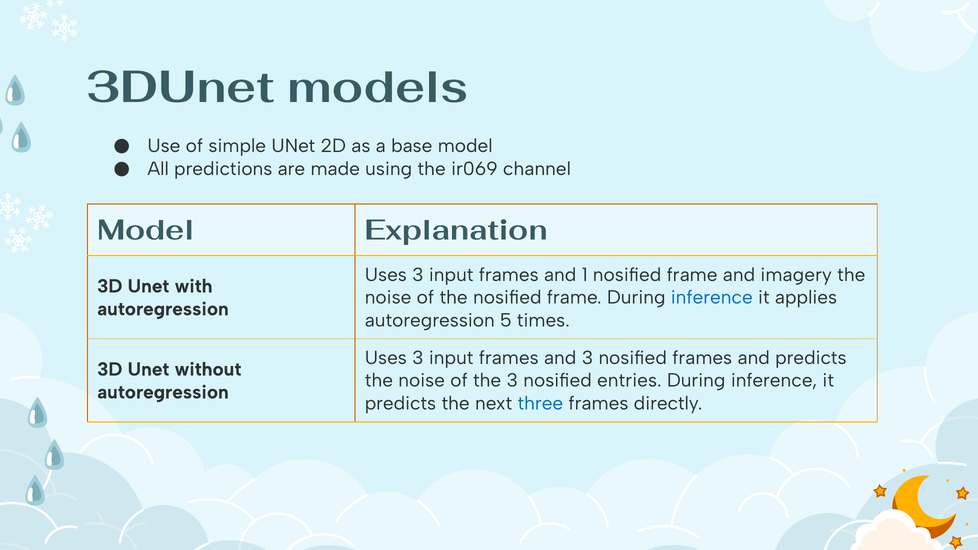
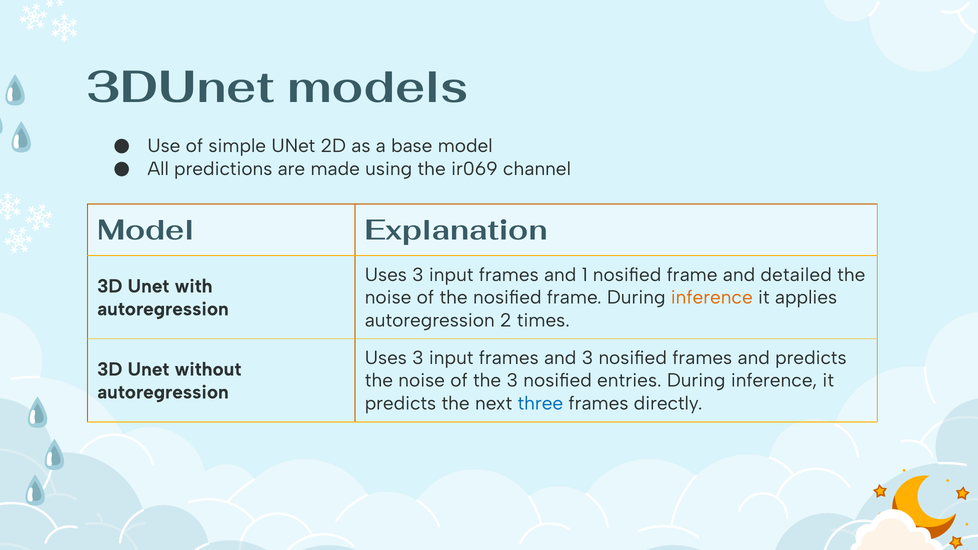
imagery: imagery -> detailed
inference at (712, 298) colour: blue -> orange
5: 5 -> 2
